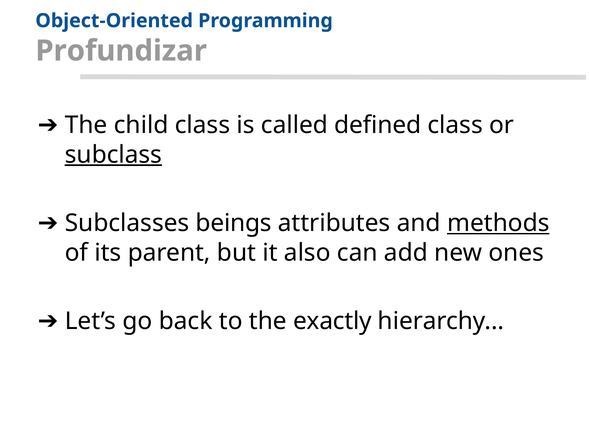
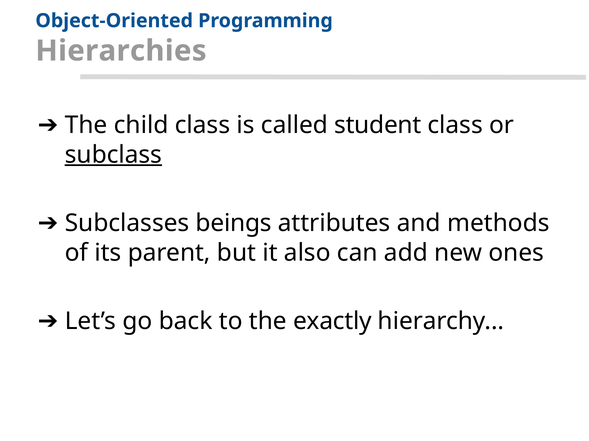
Profundizar: Profundizar -> Hierarchies
defined: defined -> student
methods underline: present -> none
